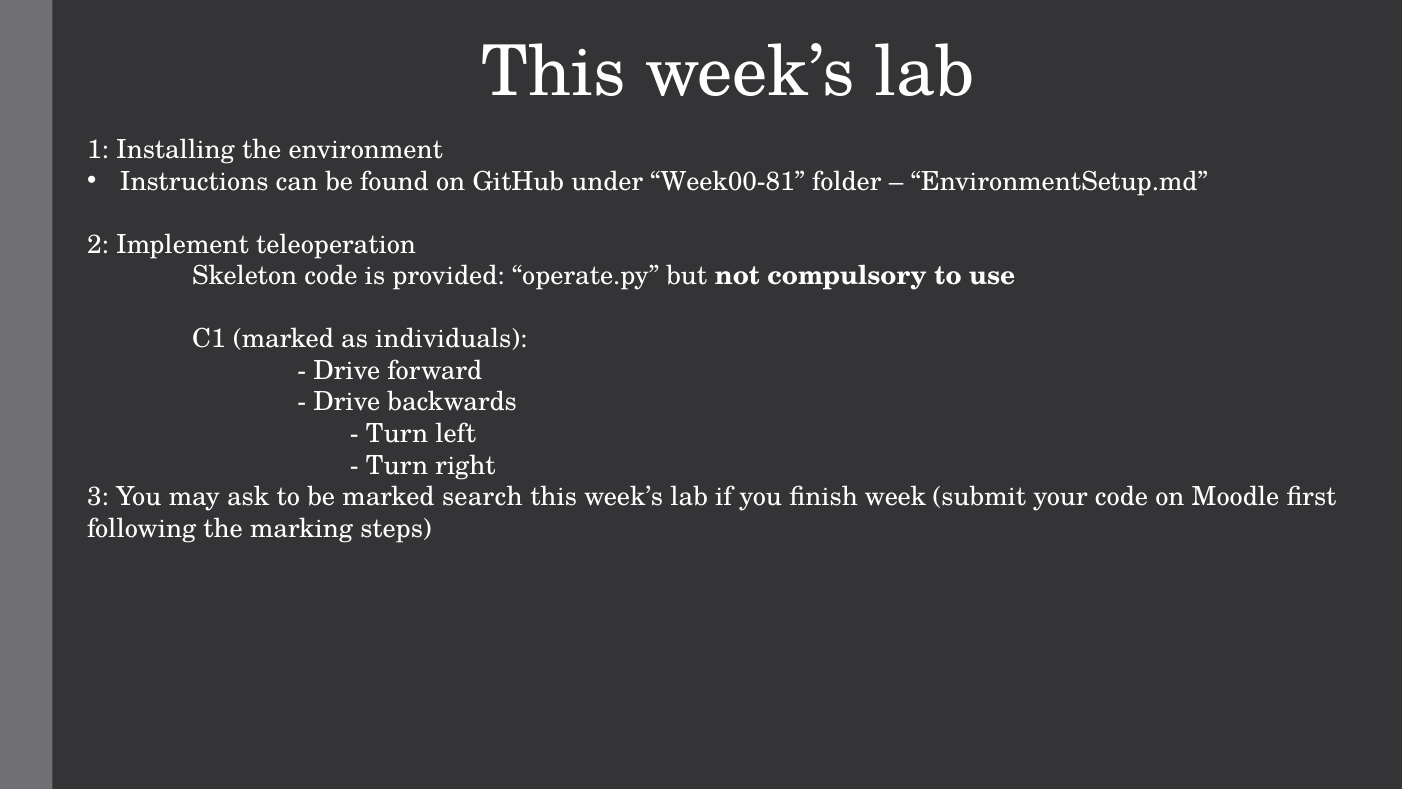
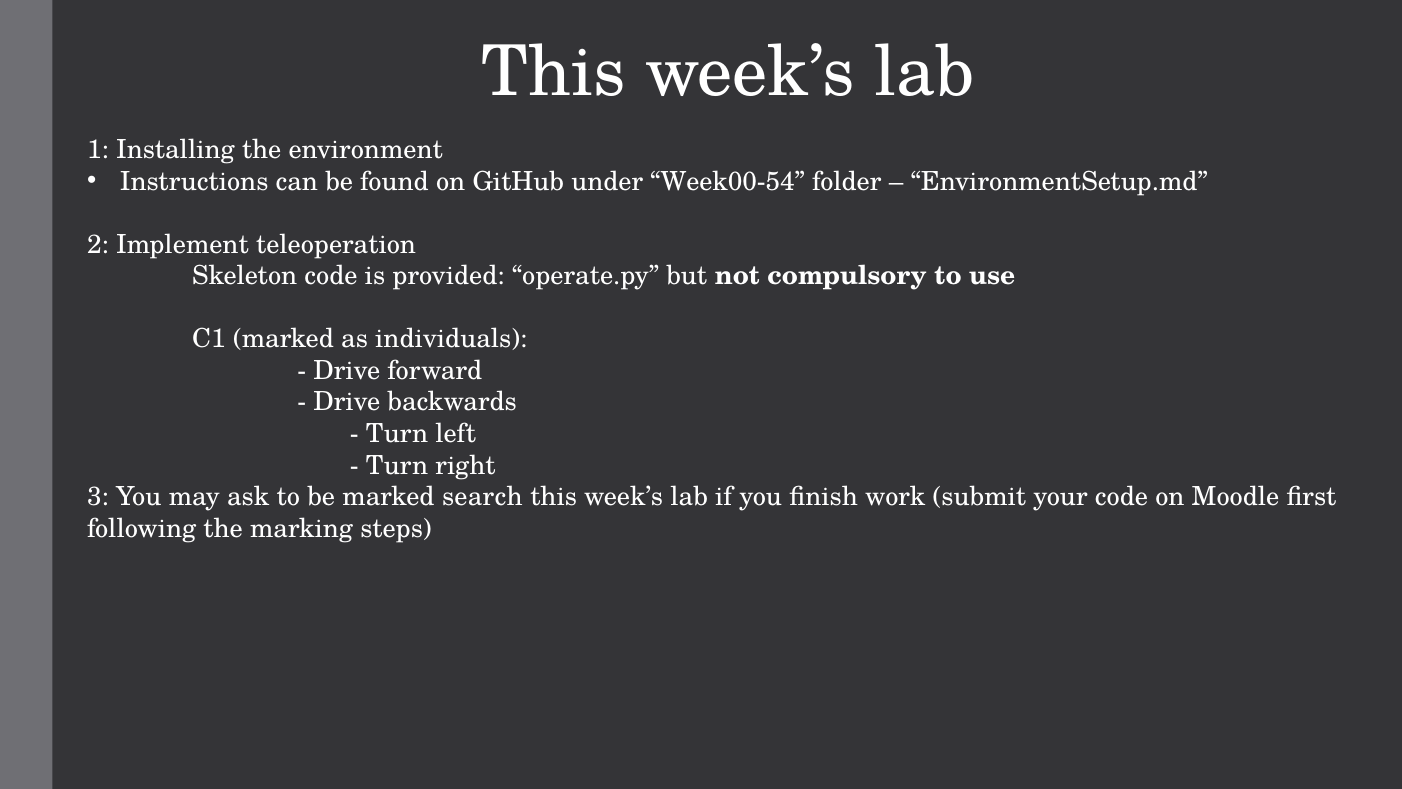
Week00-81: Week00-81 -> Week00-54
week: week -> work
